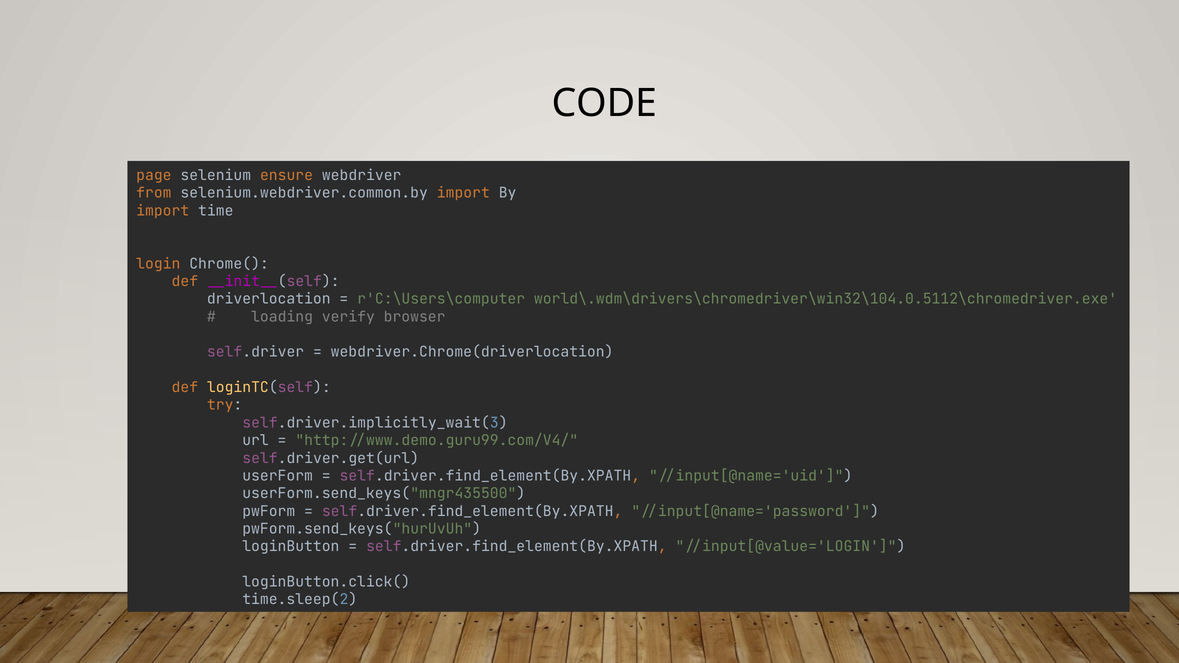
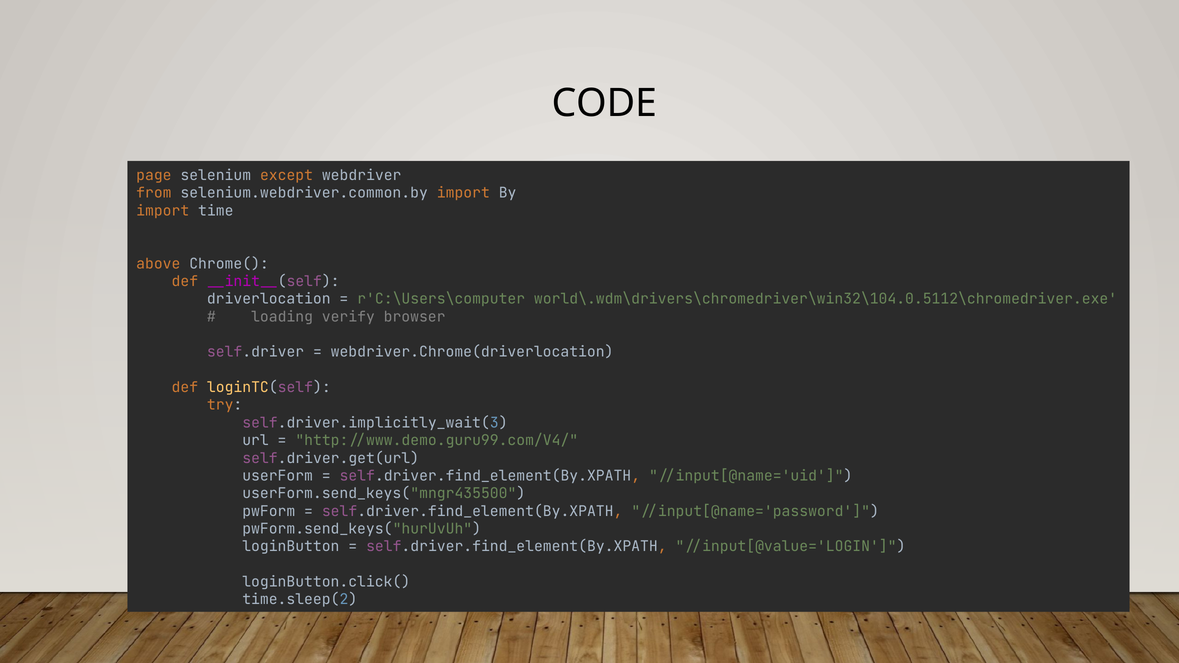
ensure: ensure -> except
login: login -> above
